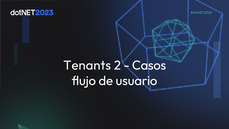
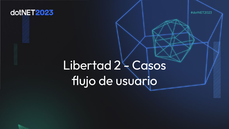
Tenants: Tenants -> Libertad
